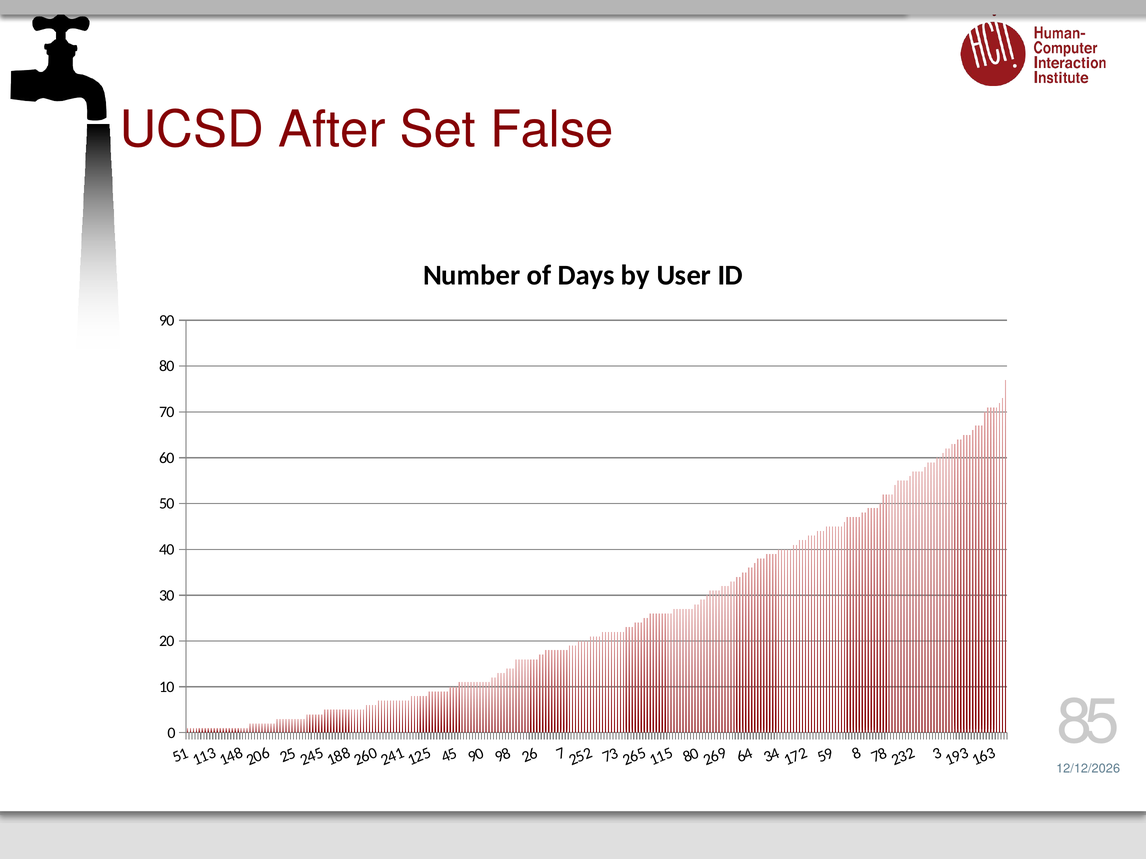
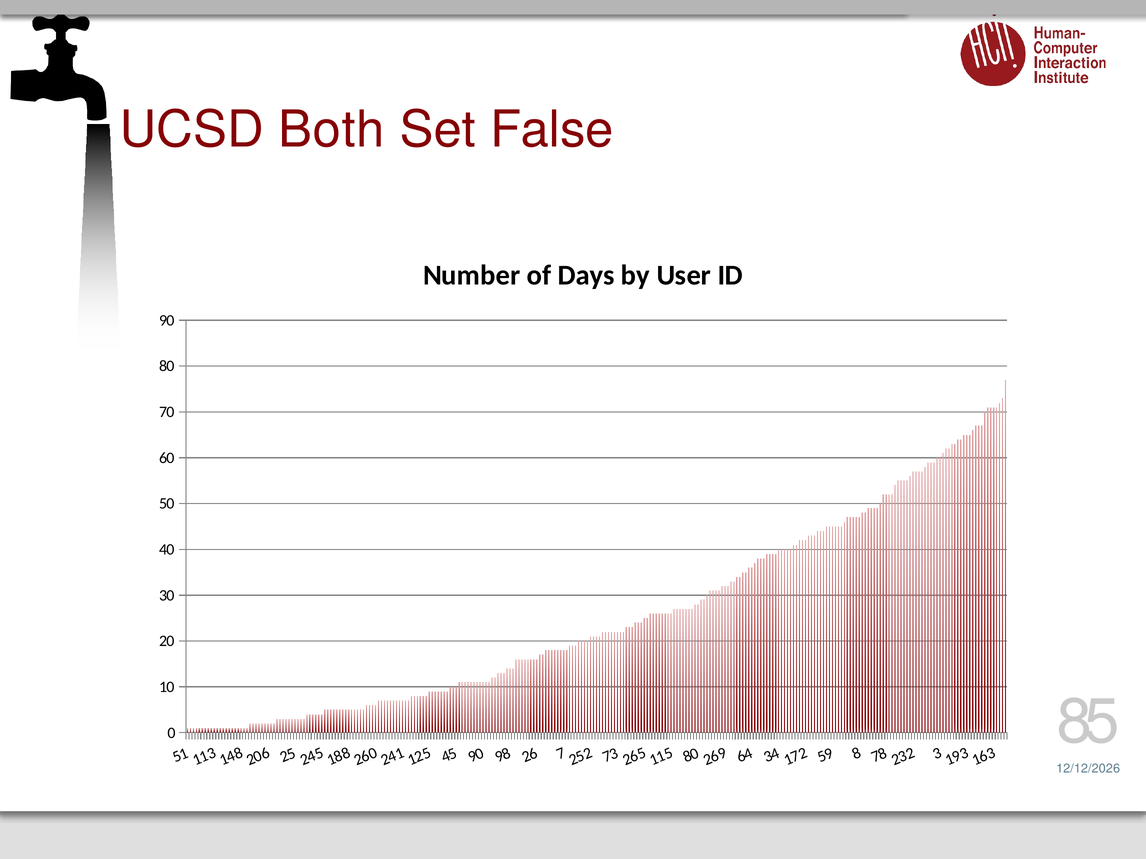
After: After -> Both
